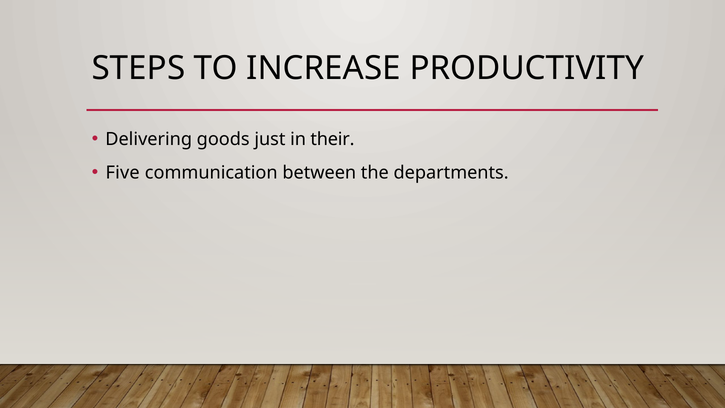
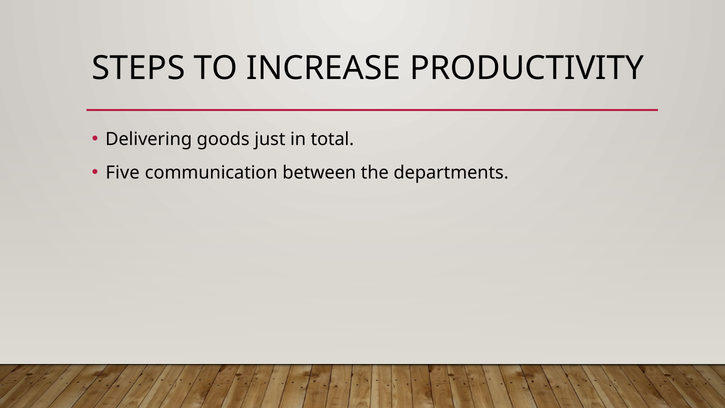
their: their -> total
